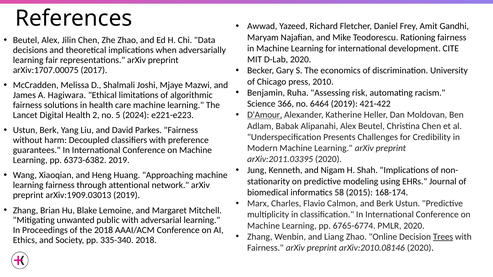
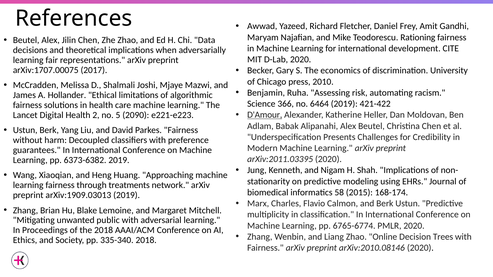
Hagiwara: Hagiwara -> Hollander
2024: 2024 -> 2090
attentional: attentional -> treatments
Trees underline: present -> none
